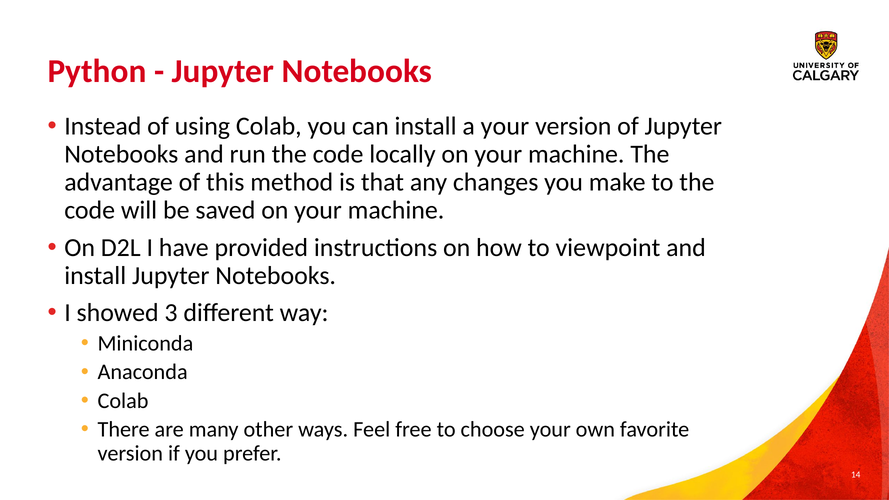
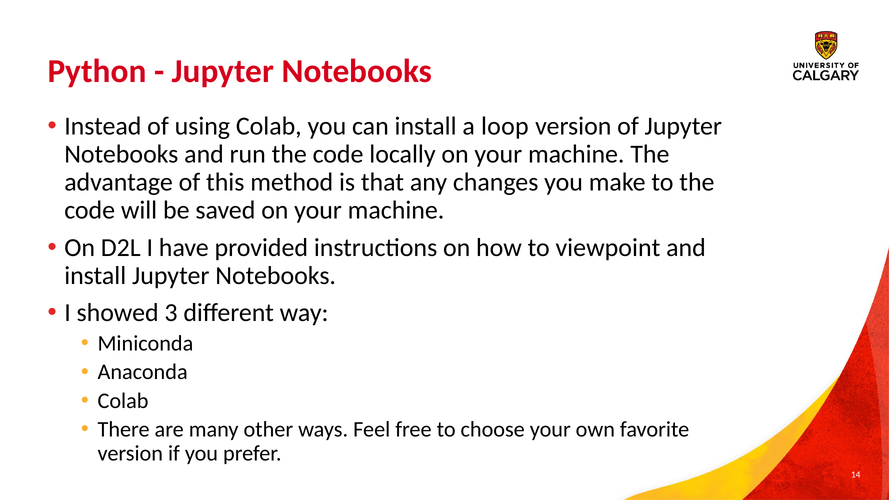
a your: your -> loop
